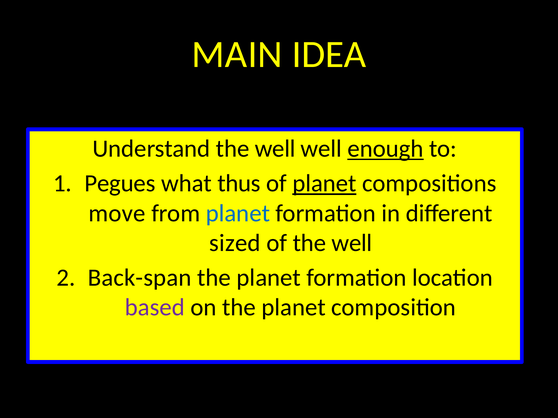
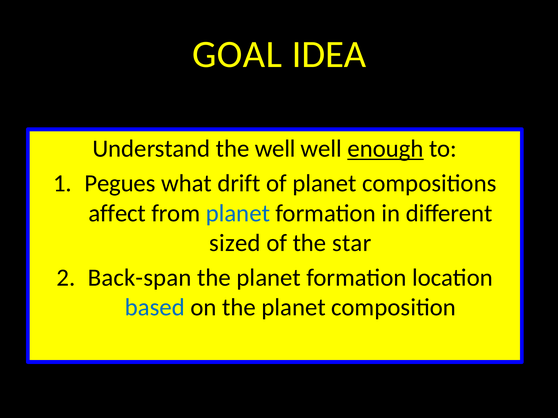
MAIN: MAIN -> GOAL
thus: thus -> drift
planet at (324, 184) underline: present -> none
move: move -> affect
of the well: well -> star
based colour: purple -> blue
